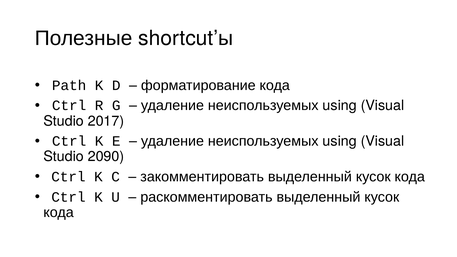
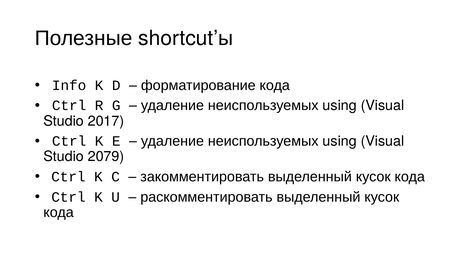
Path: Path -> Info
2090: 2090 -> 2079
